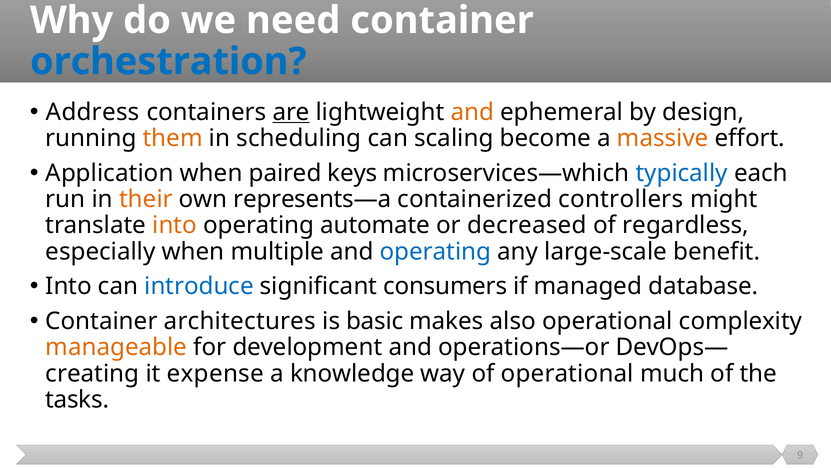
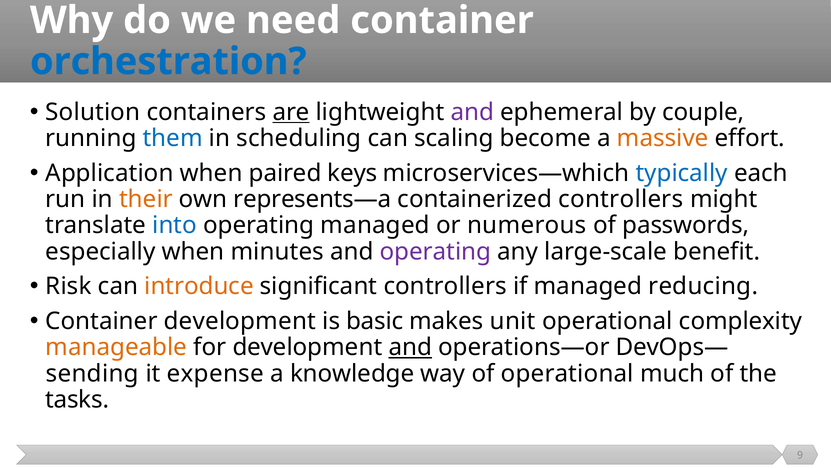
Address: Address -> Solution
and at (472, 112) colour: orange -> purple
design: design -> couple
them colour: orange -> blue
into at (175, 225) colour: orange -> blue
operating automate: automate -> managed
decreased: decreased -> numerous
regardless: regardless -> passwords
multiple: multiple -> minutes
operating at (435, 251) colour: blue -> purple
Into at (69, 286): Into -> Risk
introduce colour: blue -> orange
significant consumers: consumers -> controllers
database: database -> reducing
Container architectures: architectures -> development
also: also -> unit
and at (410, 347) underline: none -> present
creating: creating -> sending
